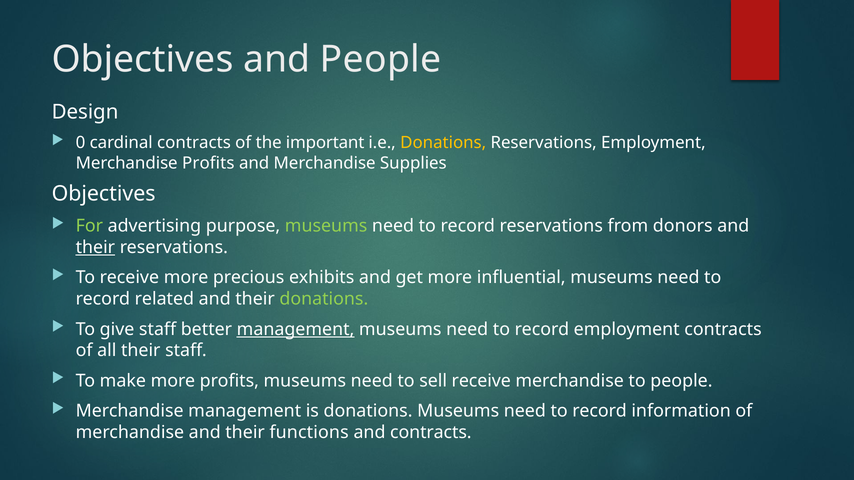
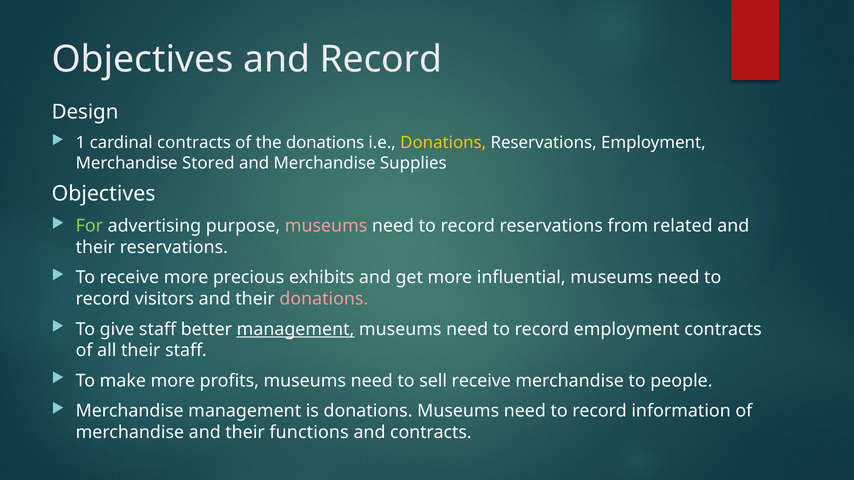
and People: People -> Record
0: 0 -> 1
the important: important -> donations
Merchandise Profits: Profits -> Stored
museums at (326, 226) colour: light green -> pink
donors: donors -> related
their at (95, 247) underline: present -> none
related: related -> visitors
donations at (324, 299) colour: light green -> pink
